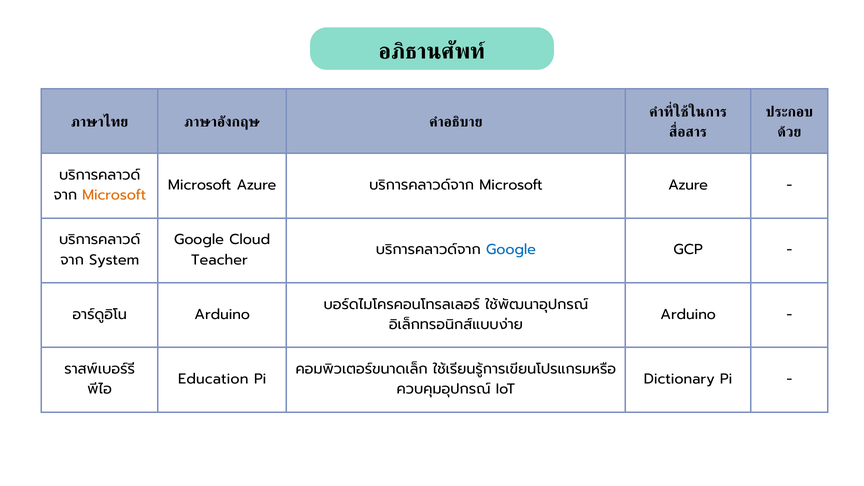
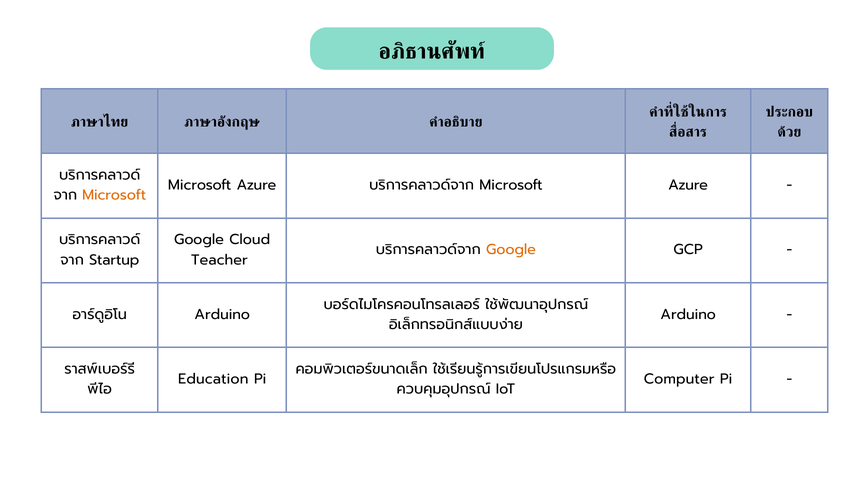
Google at (511, 250) colour: blue -> orange
System: System -> Startup
Dictionary: Dictionary -> Computer
